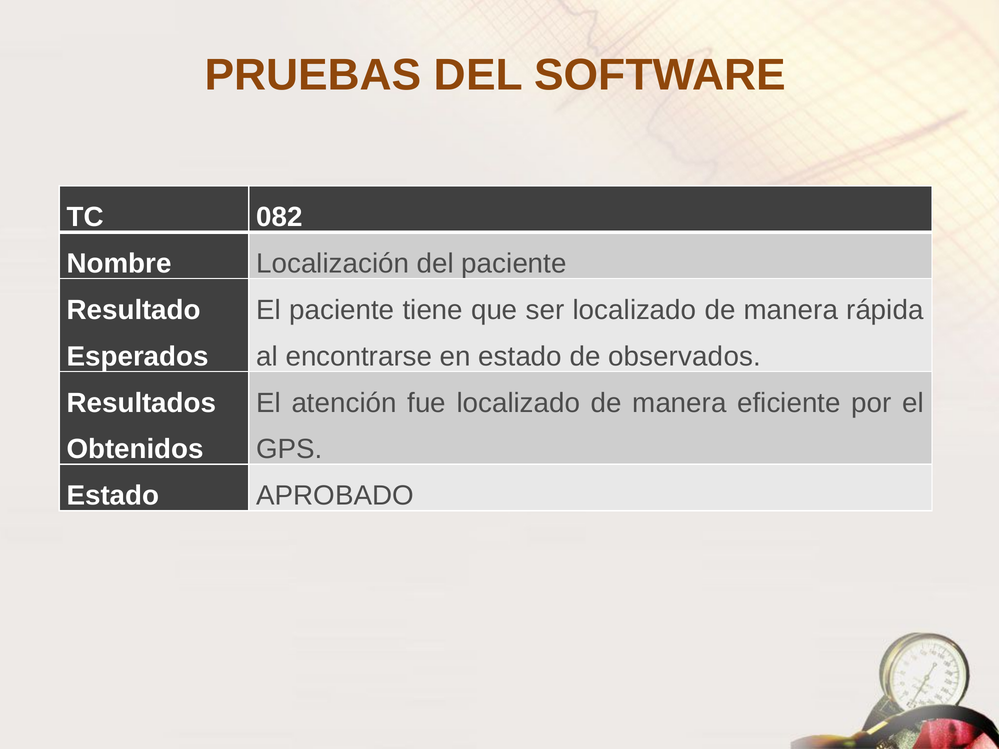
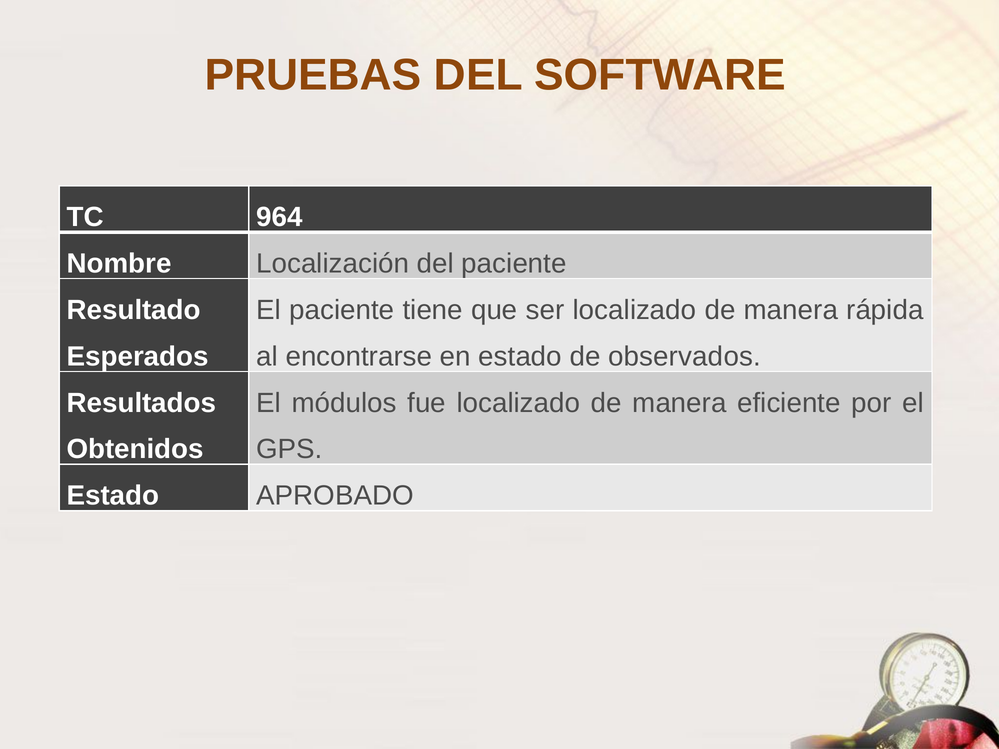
082: 082 -> 964
atención: atención -> módulos
